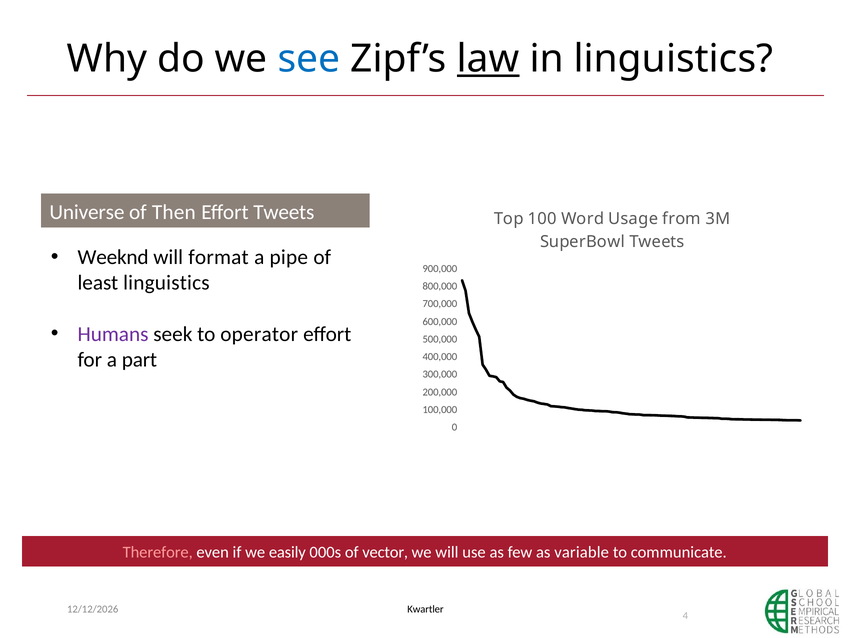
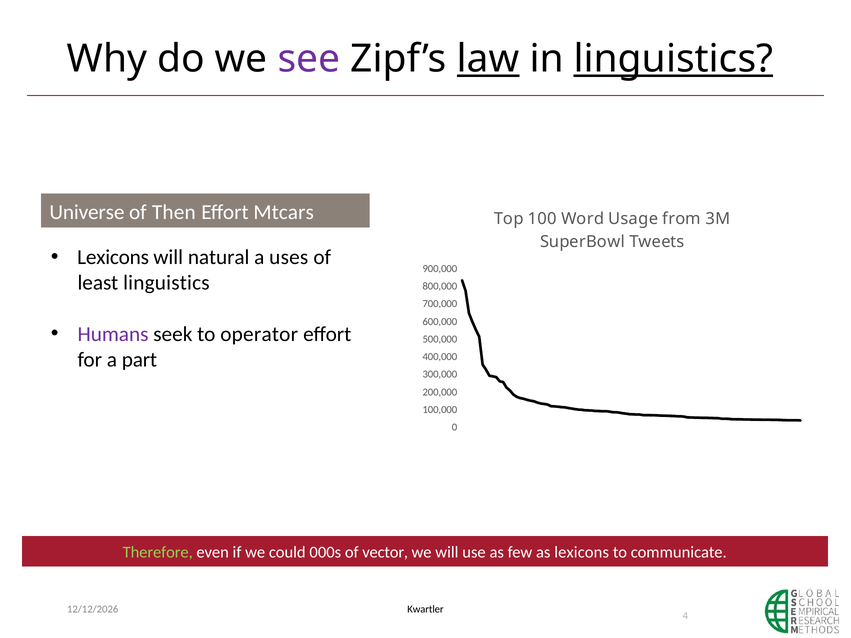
see colour: blue -> purple
linguistics at (673, 59) underline: none -> present
Effort Tweets: Tweets -> Mtcars
Weeknd at (113, 258): Weeknd -> Lexicons
format: format -> natural
pipe: pipe -> uses
Therefore colour: pink -> light green
easily: easily -> could
as variable: variable -> lexicons
